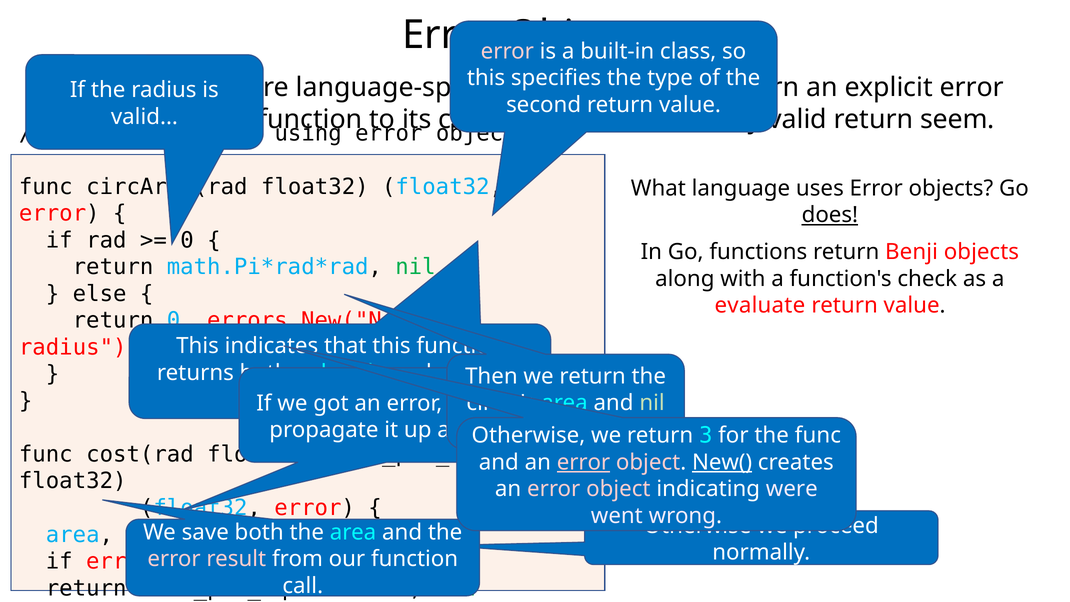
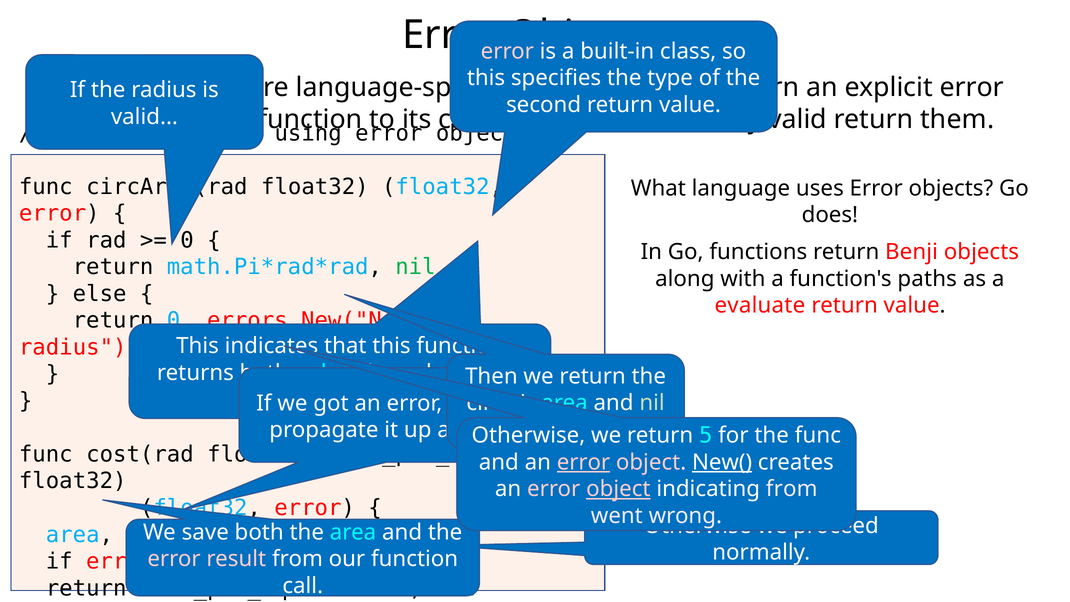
seem: seem -> them
does underline: present -> none
check: check -> paths
3: 3 -> 5
object at (618, 489) underline: none -> present
indicating were: were -> from
